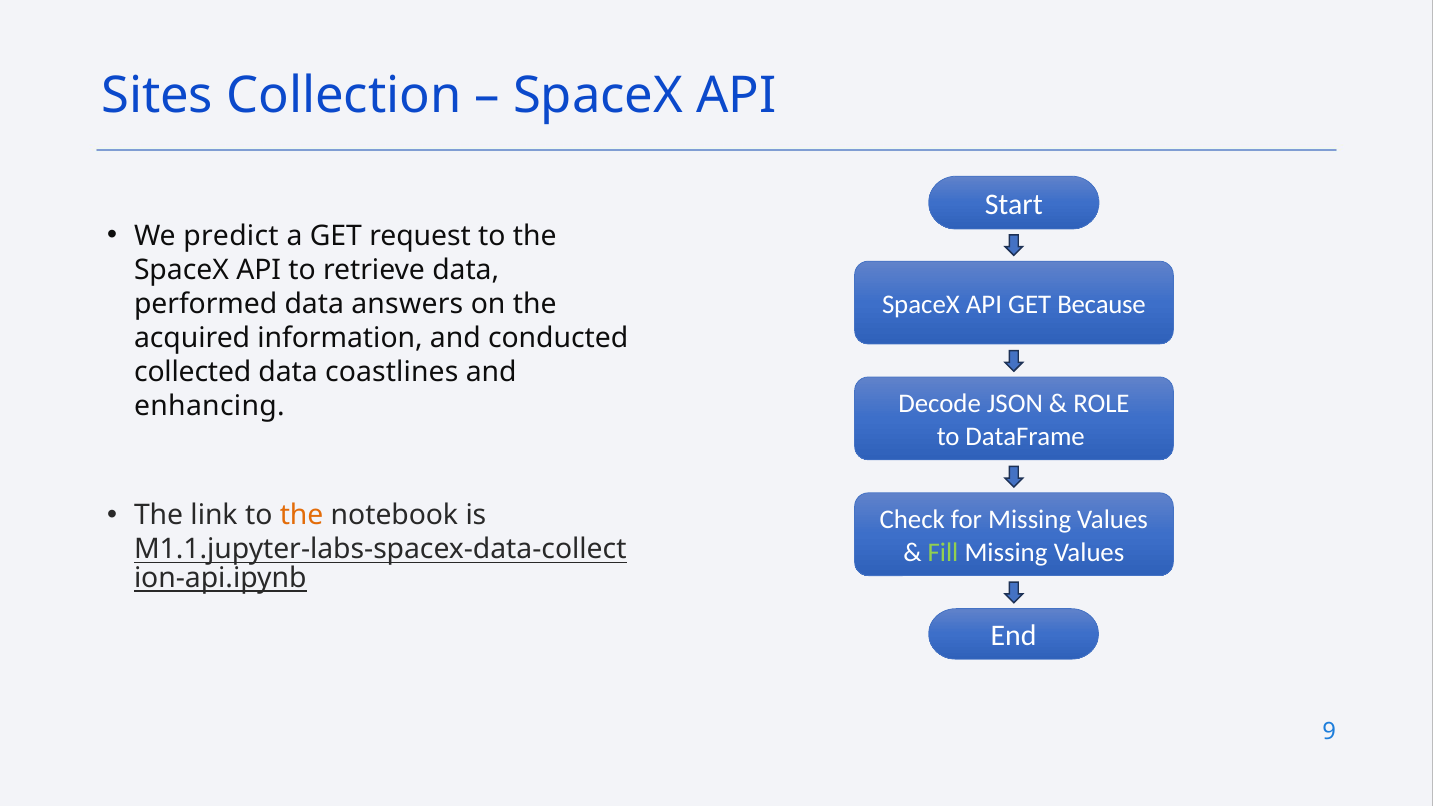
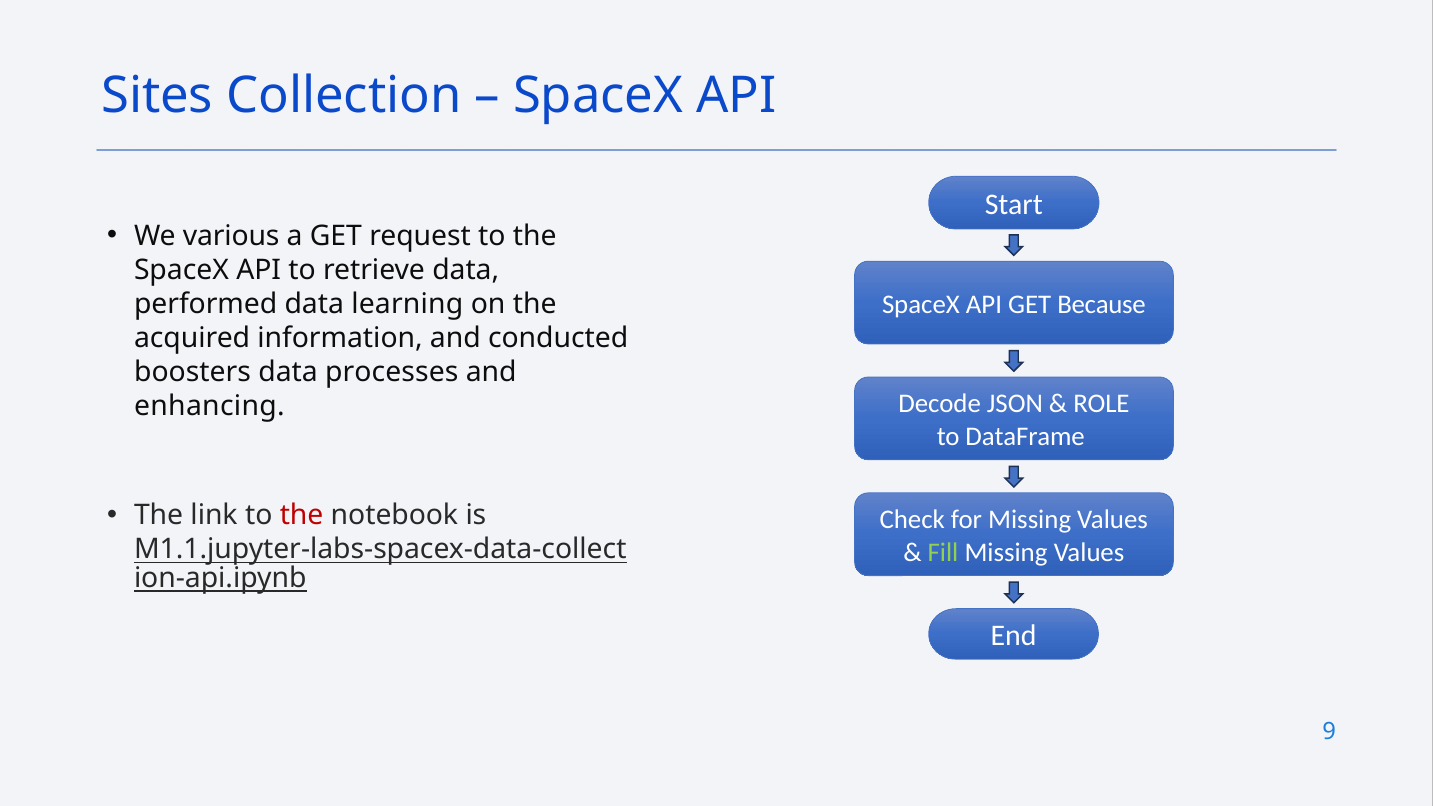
predict: predict -> various
answers: answers -> learning
collected: collected -> boosters
coastlines: coastlines -> processes
the at (302, 516) colour: orange -> red
